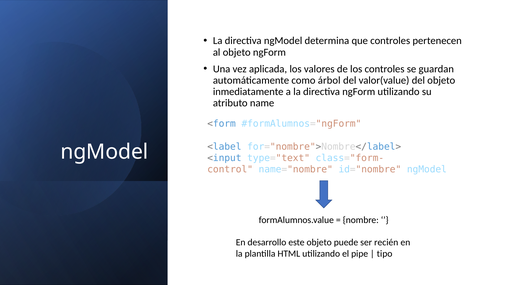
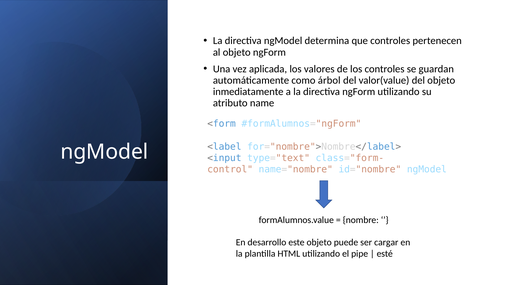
recién: recién -> cargar
tipo: tipo -> esté
